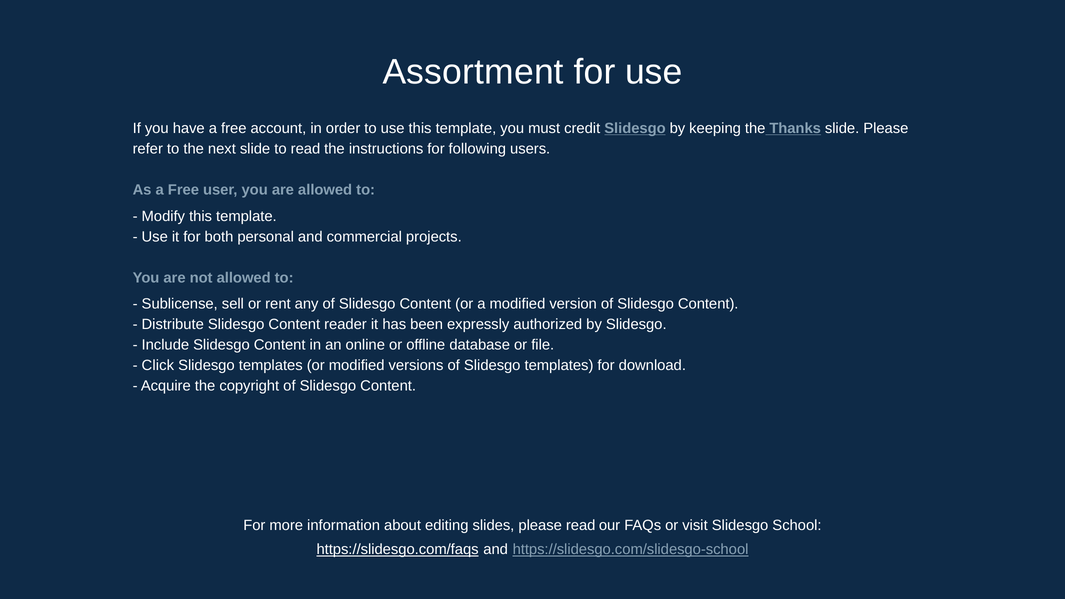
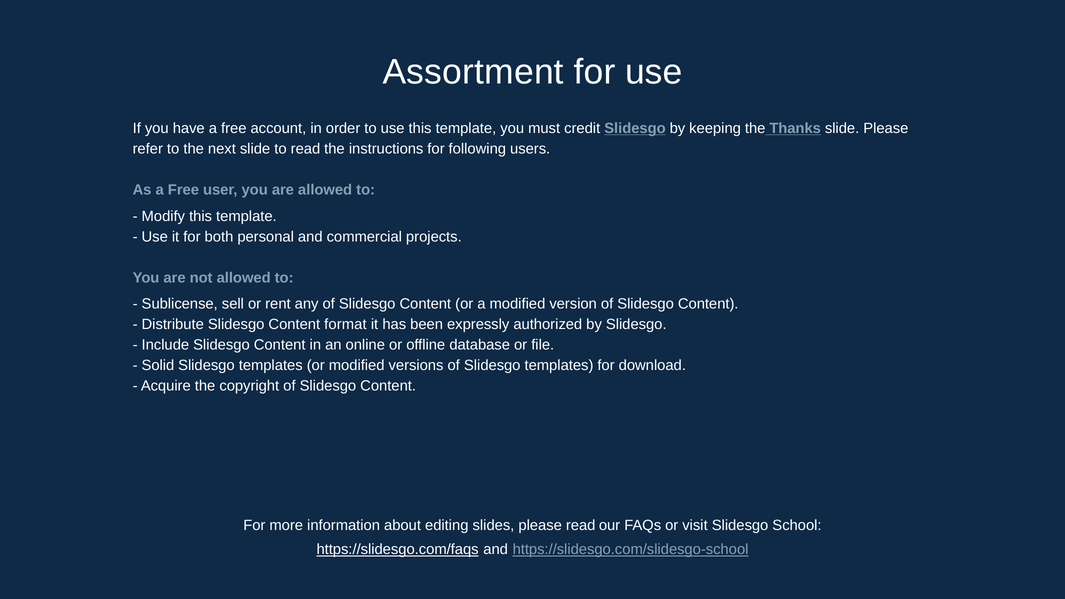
reader: reader -> format
Click: Click -> Solid
